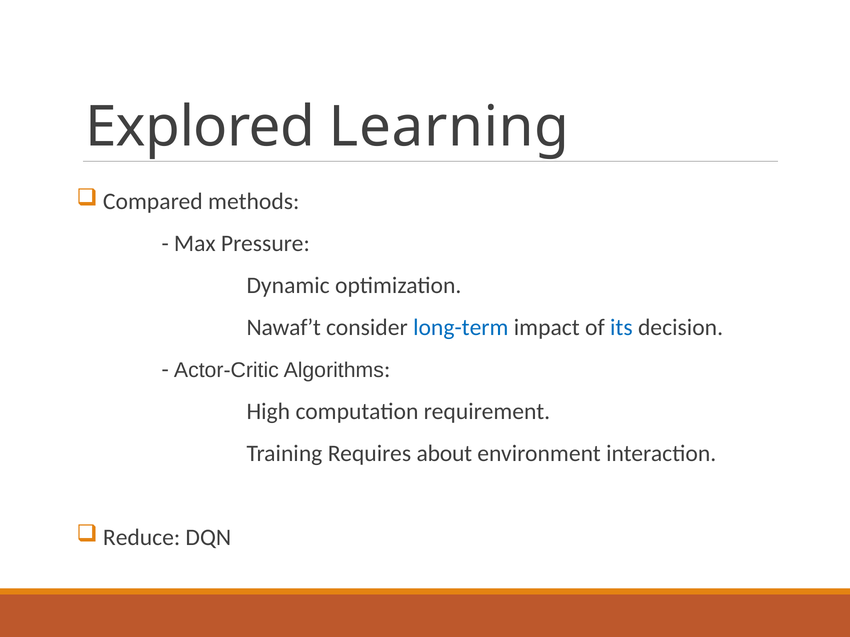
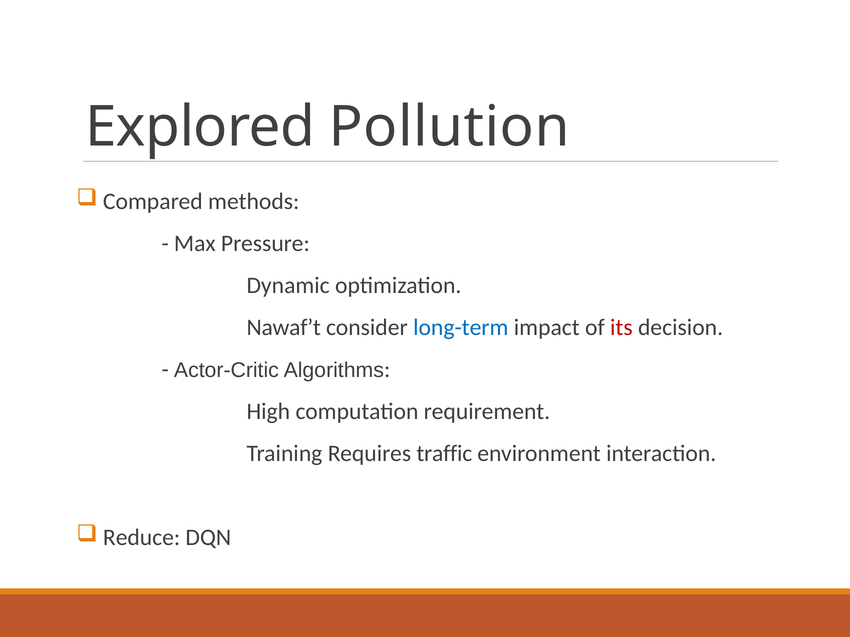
Learning: Learning -> Pollution
its colour: blue -> red
about: about -> traffic
